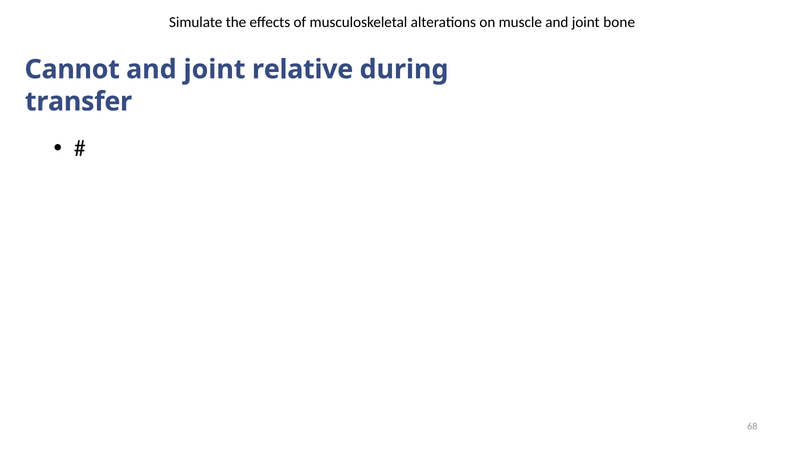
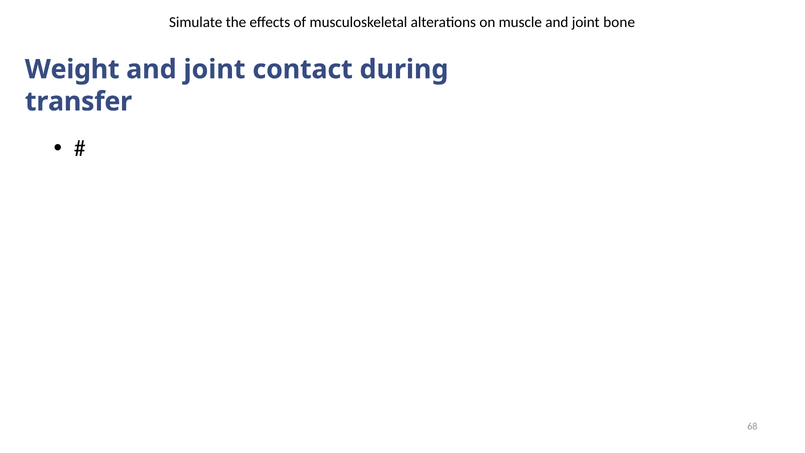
Cannot: Cannot -> Weight
relative: relative -> contact
